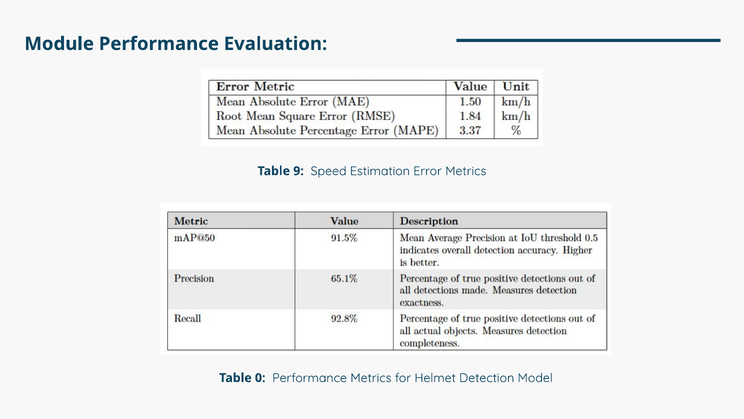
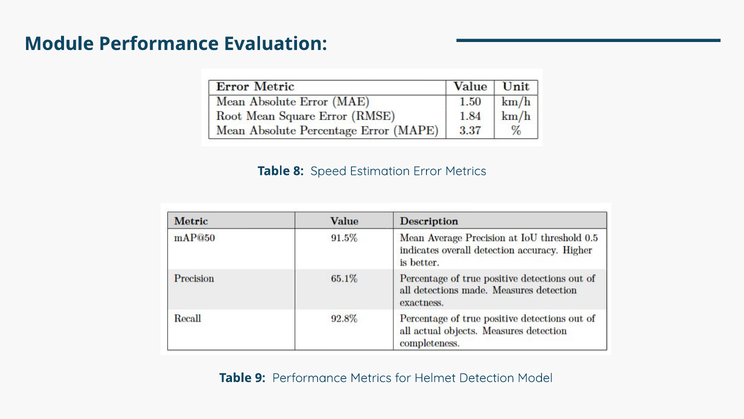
9: 9 -> 8
0: 0 -> 9
